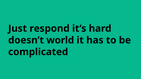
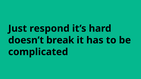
world: world -> break
